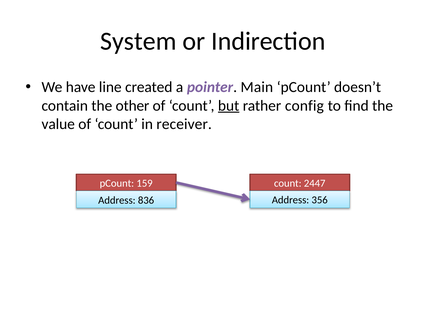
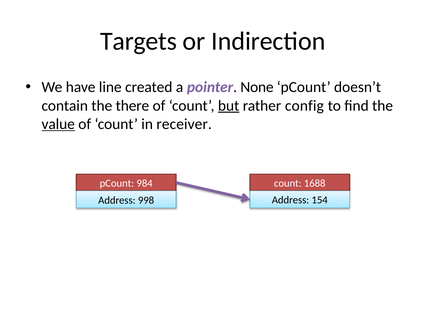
System: System -> Targets
Main: Main -> None
other: other -> there
value underline: none -> present
2447: 2447 -> 1688
159: 159 -> 984
836: 836 -> 998
356: 356 -> 154
